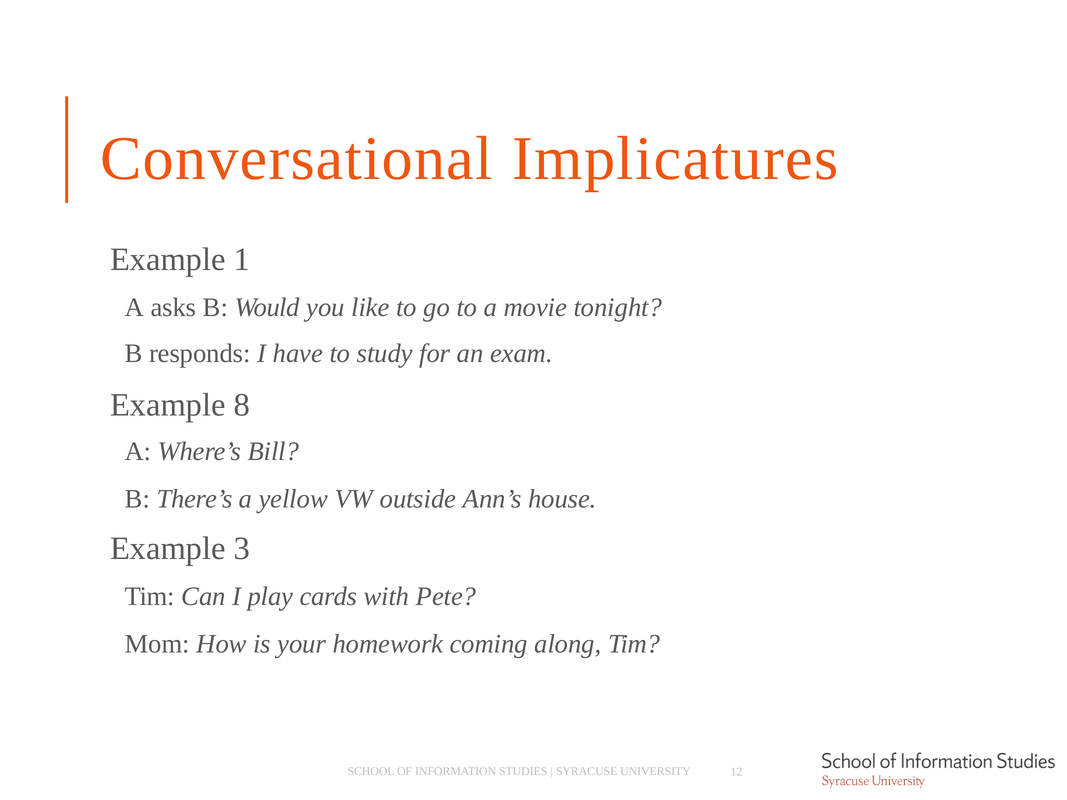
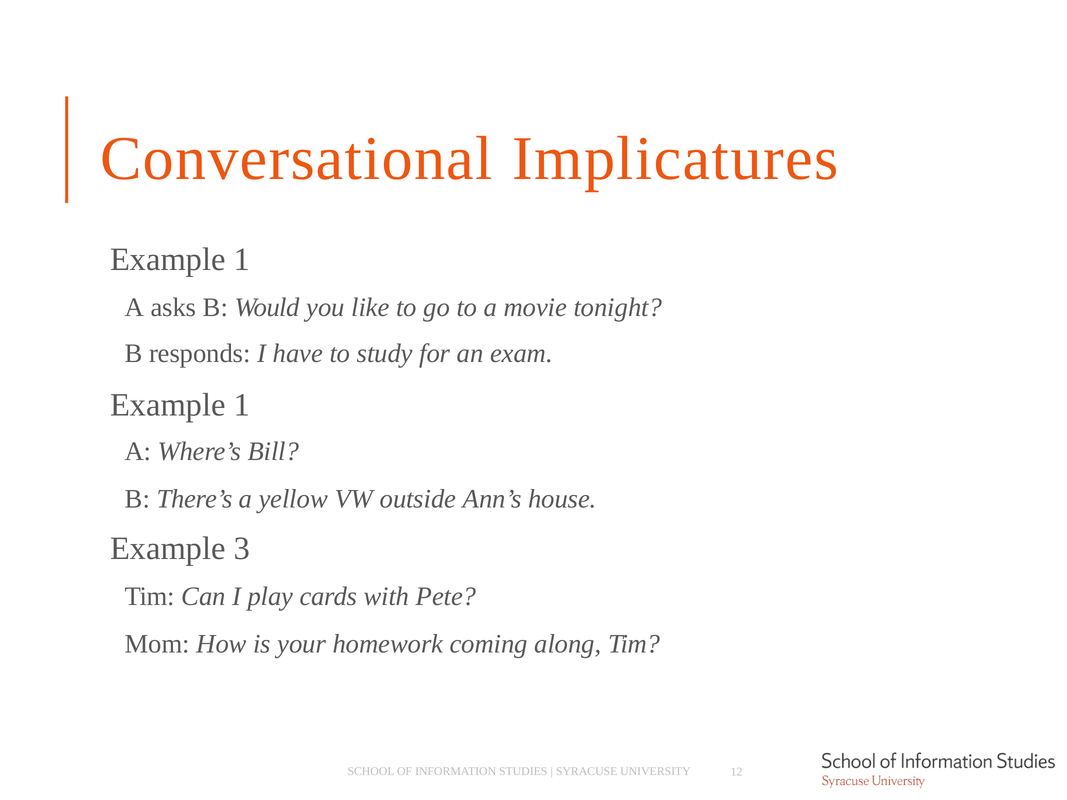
8 at (242, 405): 8 -> 1
